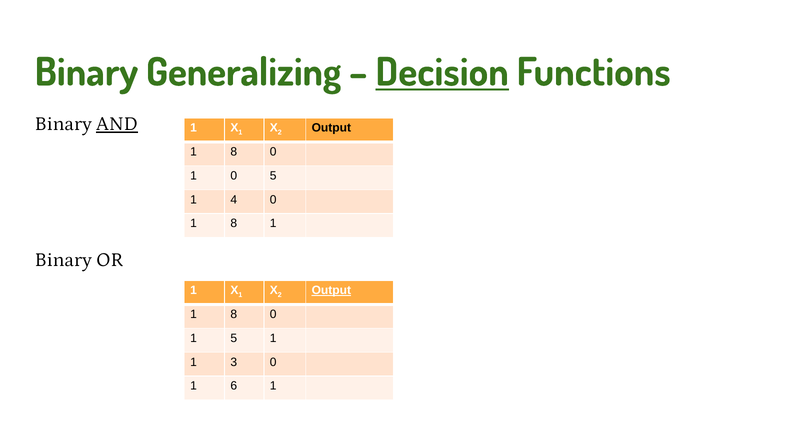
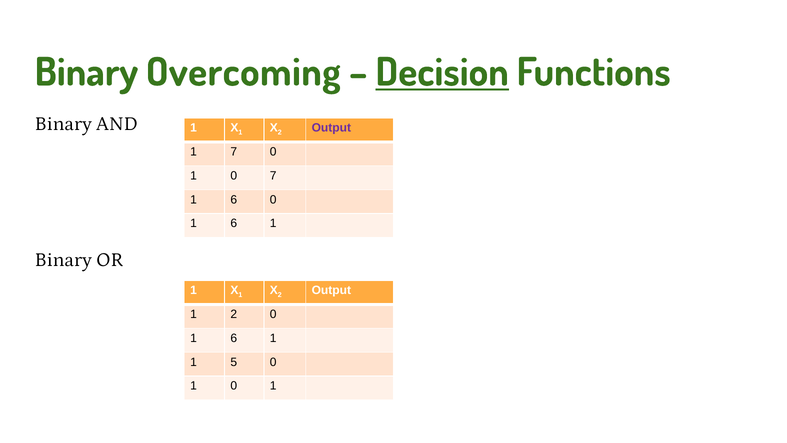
Generalizing: Generalizing -> Overcoming
AND underline: present -> none
Output at (331, 128) colour: black -> purple
8 at (234, 152): 8 -> 7
0 5: 5 -> 7
4 at (234, 199): 4 -> 6
8 at (234, 223): 8 -> 6
Output at (331, 290) underline: present -> none
8 at (234, 314): 8 -> 2
5 at (234, 338): 5 -> 6
3: 3 -> 5
6 at (234, 386): 6 -> 0
